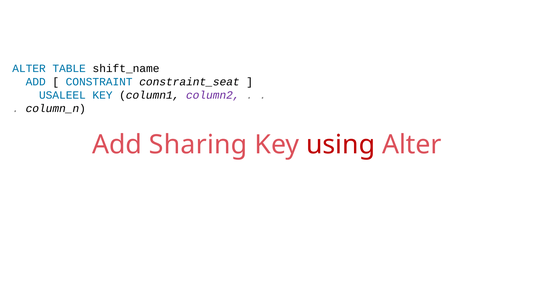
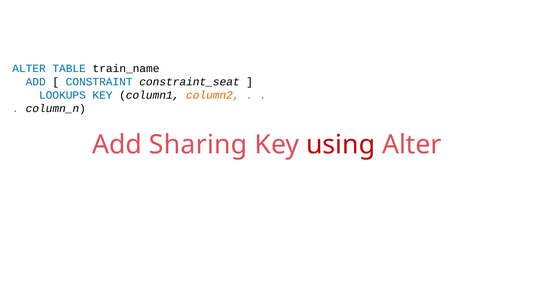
shift_name: shift_name -> train_name
USALEEL: USALEEL -> LOOKUPS
column2 colour: purple -> orange
